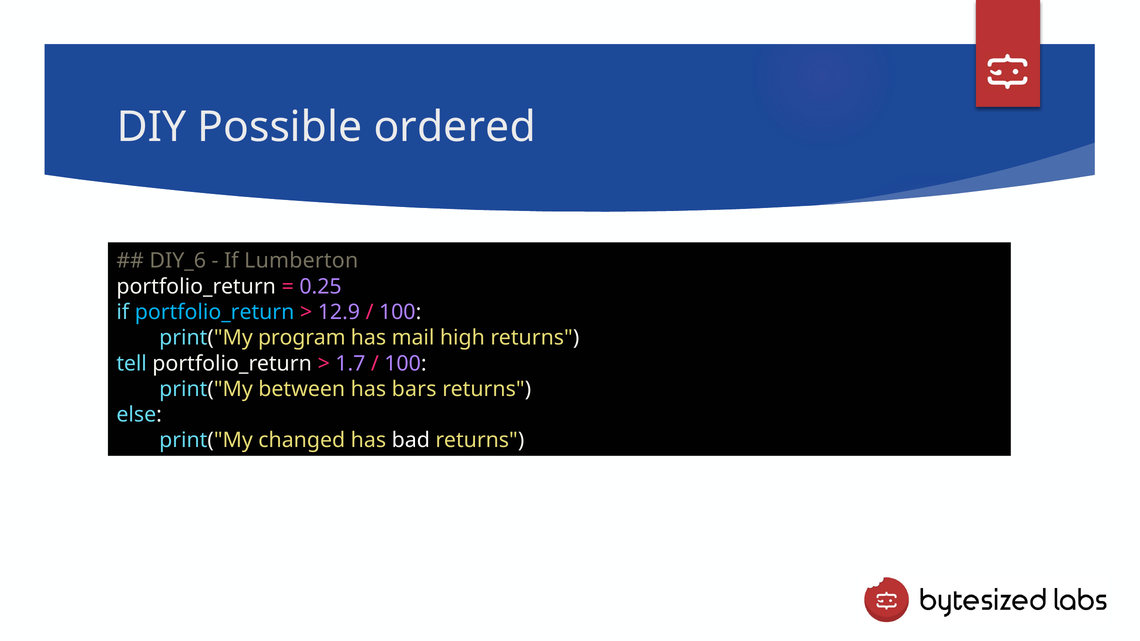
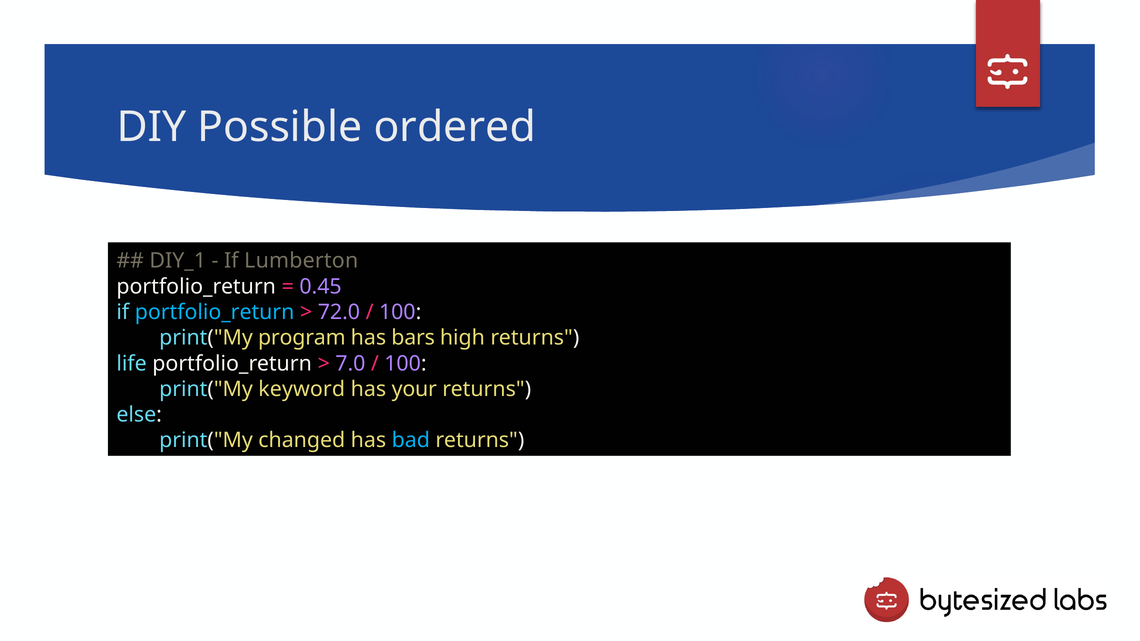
DIY_6: DIY_6 -> DIY_1
0.25: 0.25 -> 0.45
12.9: 12.9 -> 72.0
mail: mail -> bars
tell: tell -> life
1.7: 1.7 -> 7.0
between: between -> keyword
bars: bars -> your
bad colour: white -> light blue
